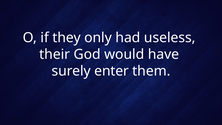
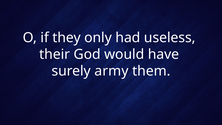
enter: enter -> army
